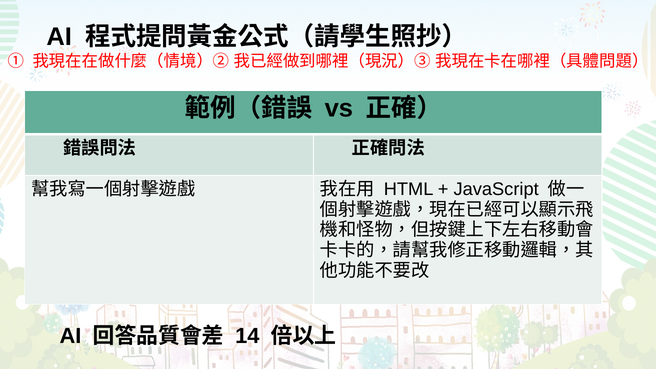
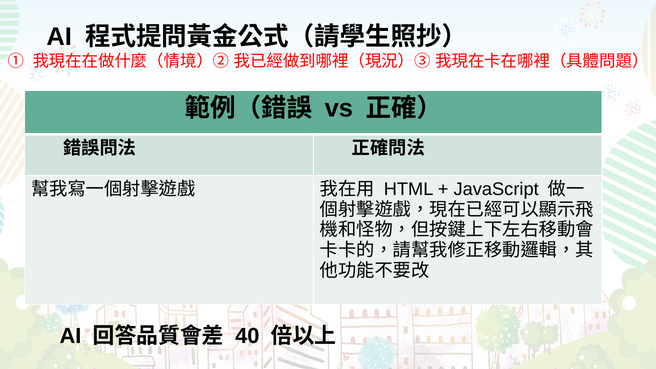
14: 14 -> 40
